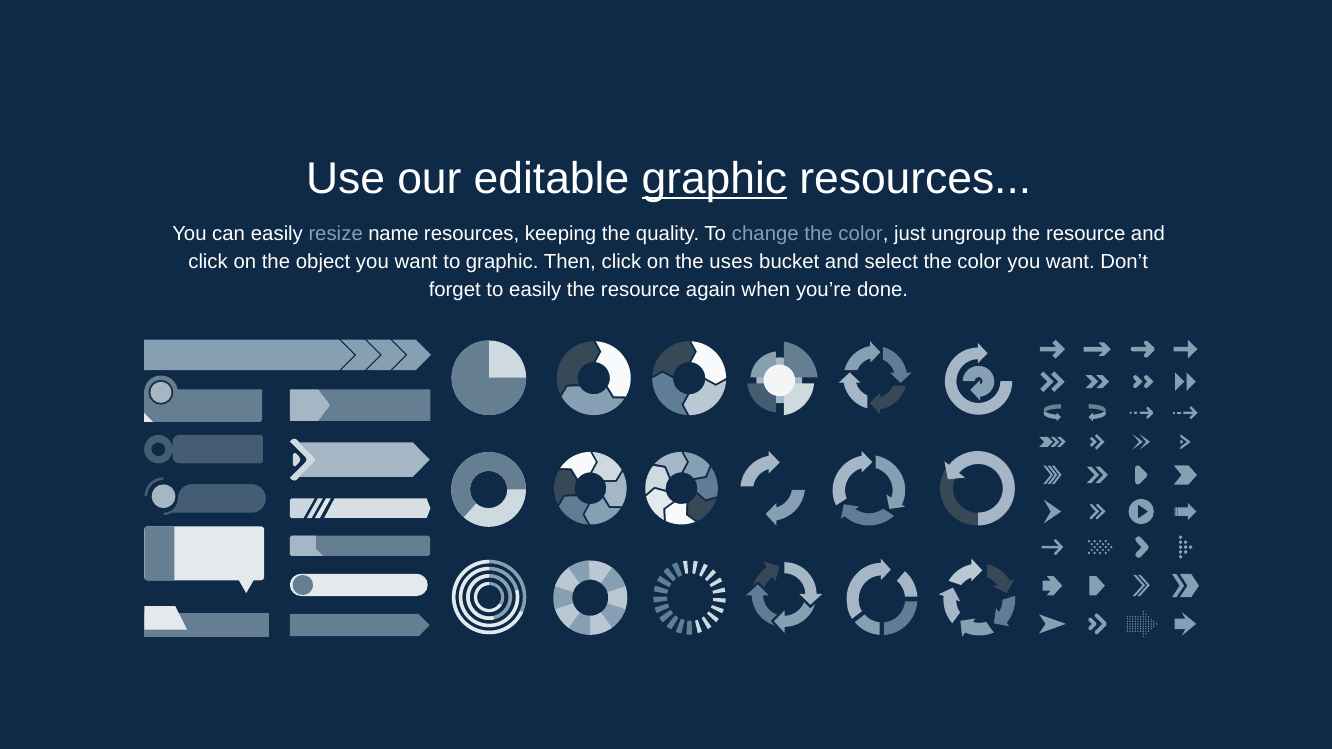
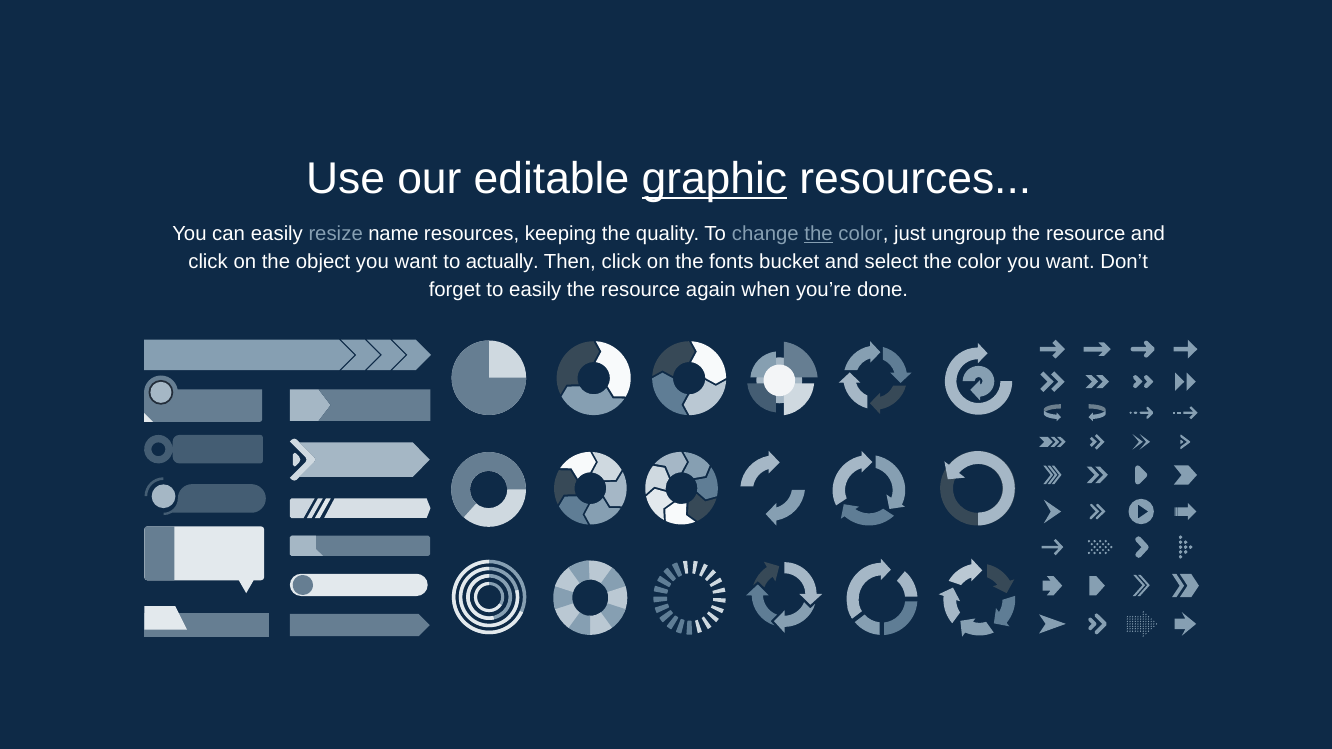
the at (819, 234) underline: none -> present
to graphic: graphic -> actually
uses: uses -> fonts
